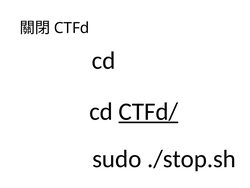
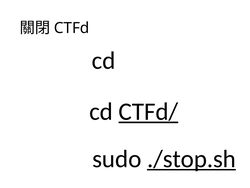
./stop.sh underline: none -> present
